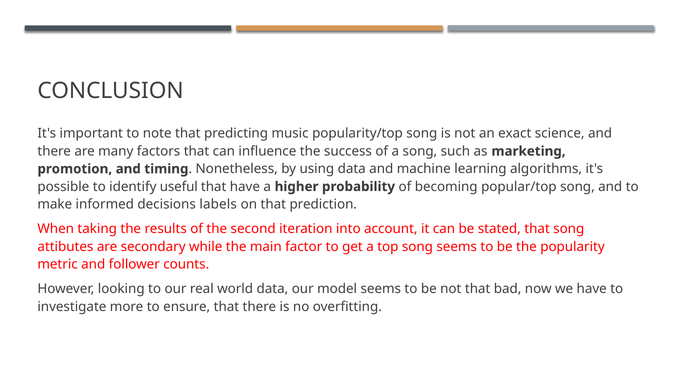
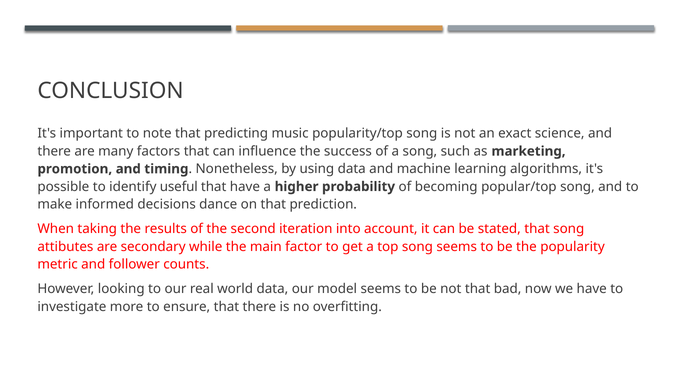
labels: labels -> dance
